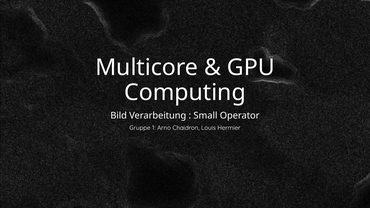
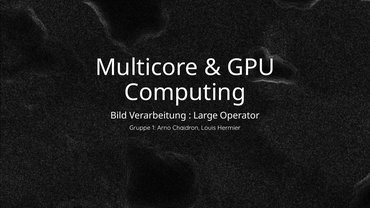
Small: Small -> Large
